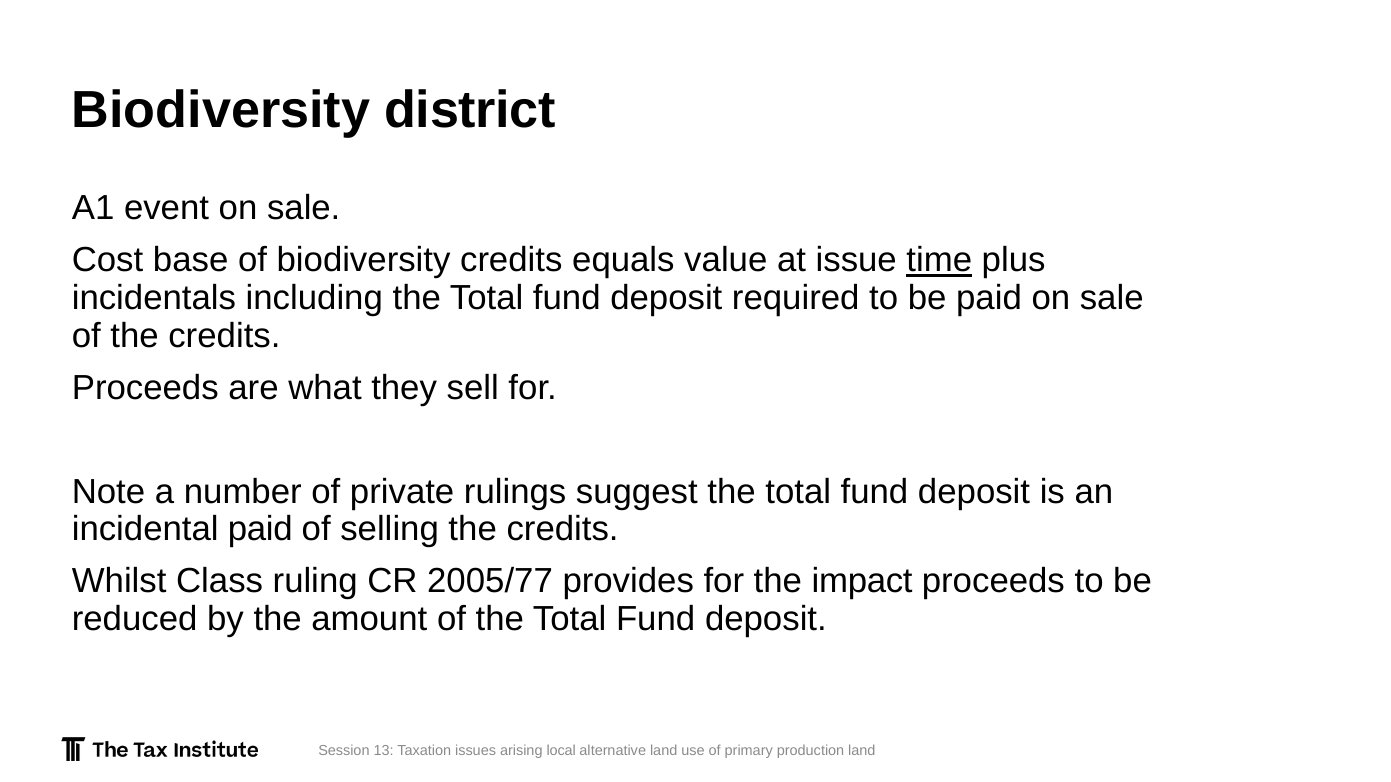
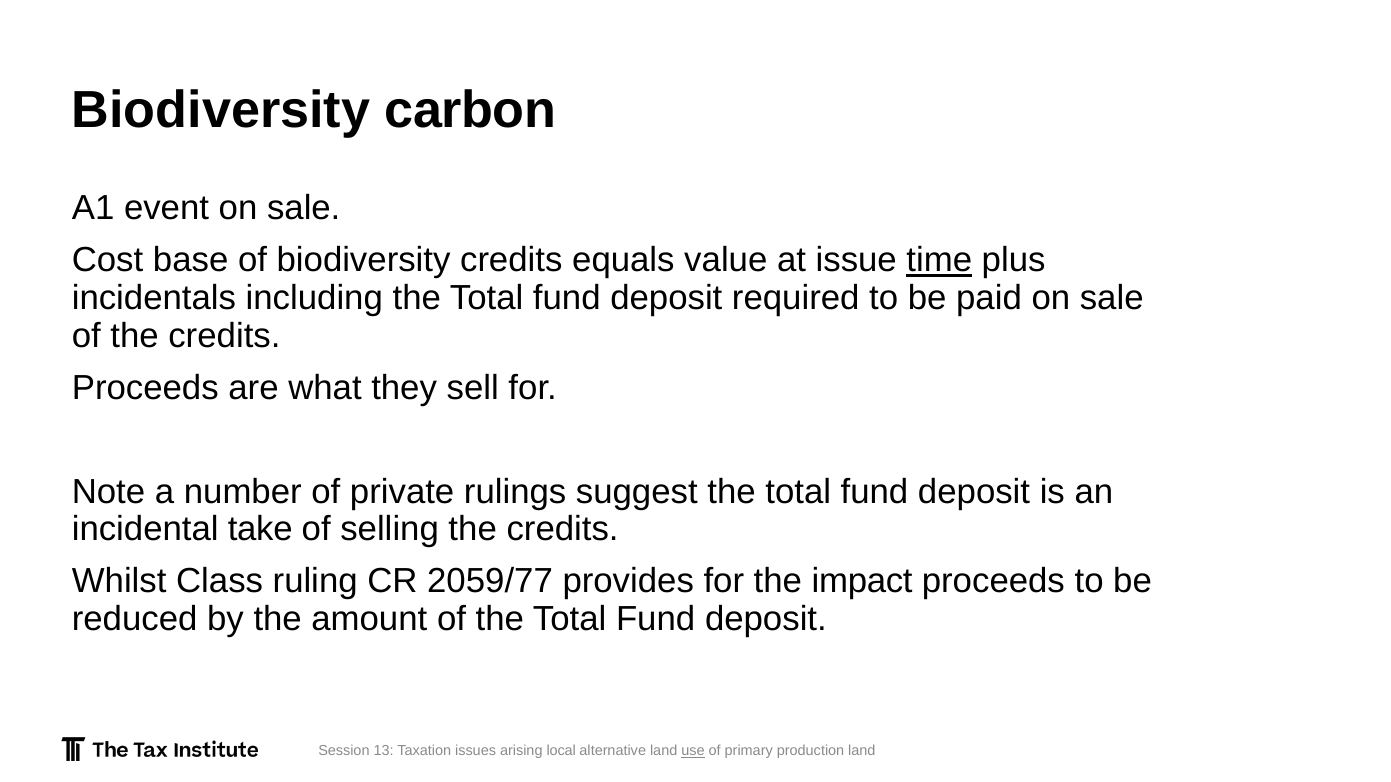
district: district -> carbon
incidental paid: paid -> take
2005/77: 2005/77 -> 2059/77
use underline: none -> present
